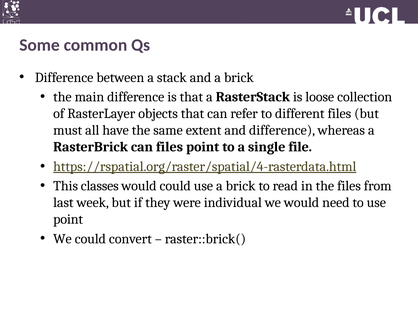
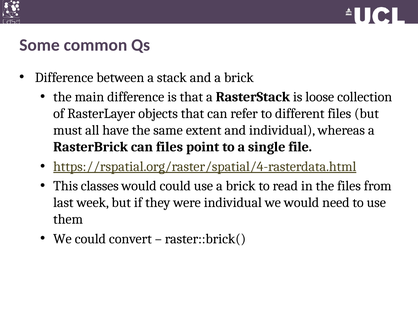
and difference: difference -> individual
point at (68, 220): point -> them
